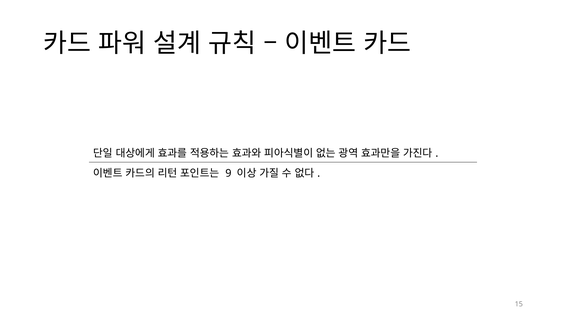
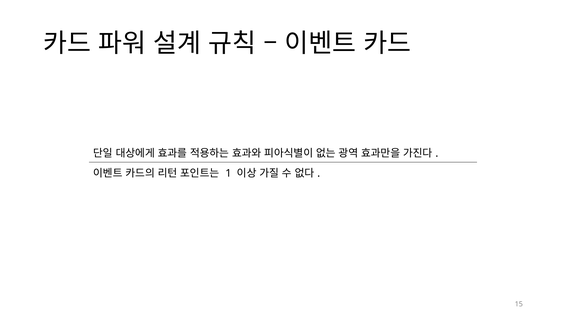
9: 9 -> 1
